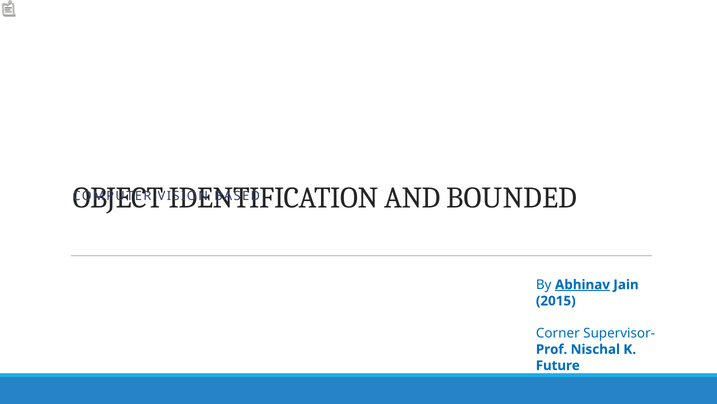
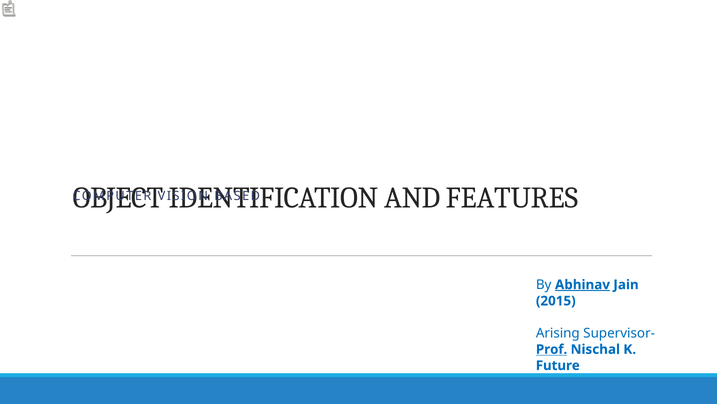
BOUNDED: BOUNDED -> FEATURES
Corner: Corner -> Arising
Prof underline: none -> present
